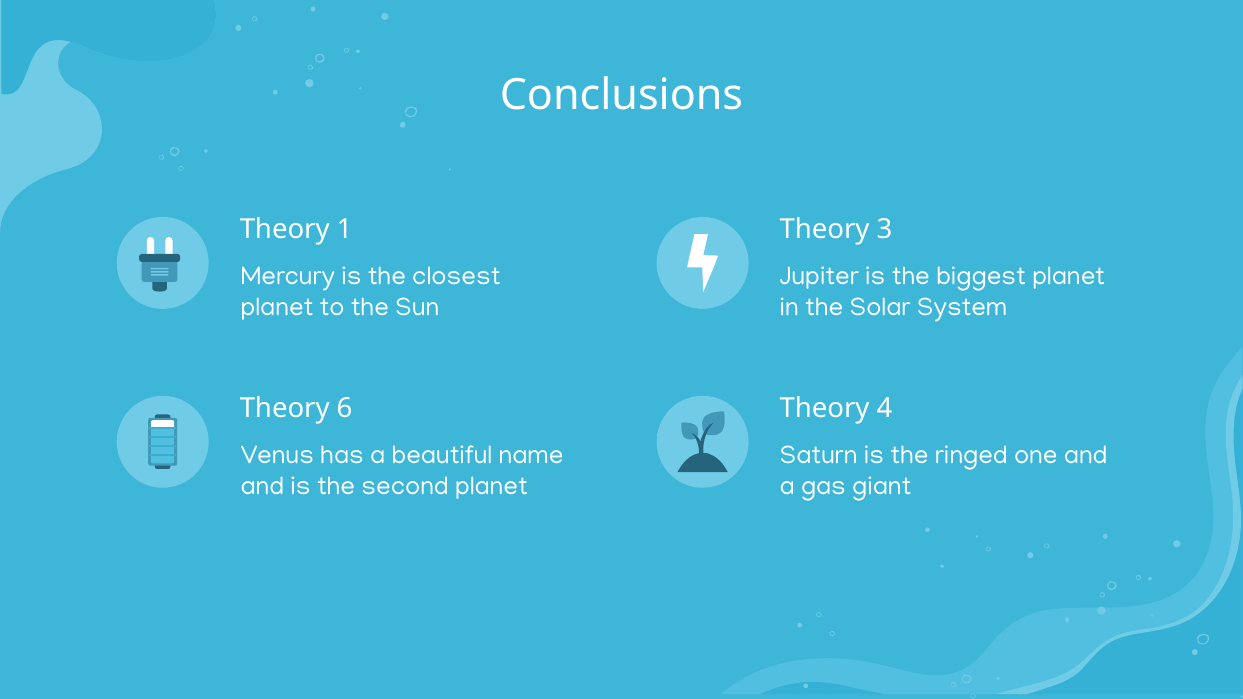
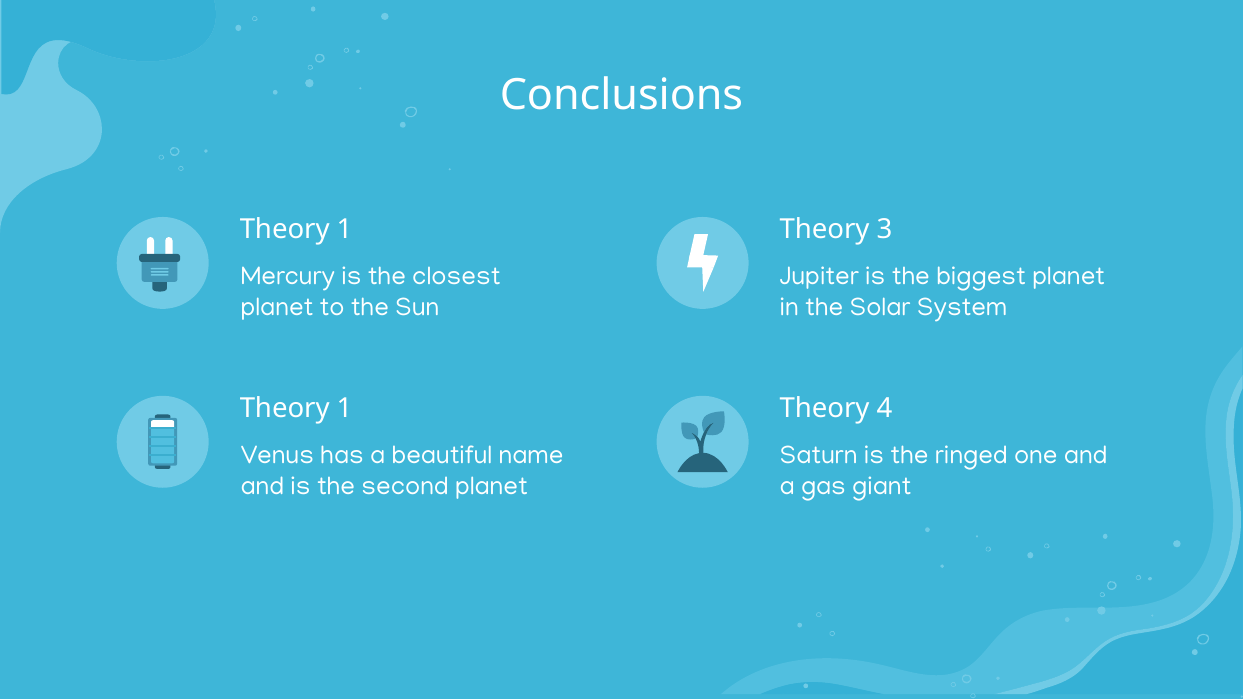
6 at (345, 408): 6 -> 1
